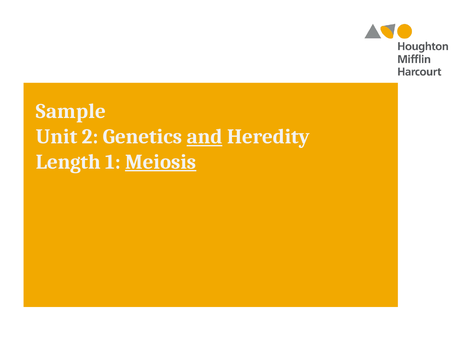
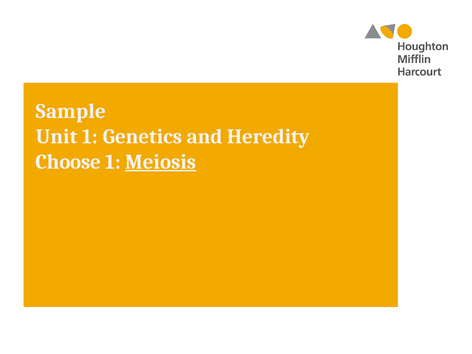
Unit 2: 2 -> 1
and underline: present -> none
Length: Length -> Choose
